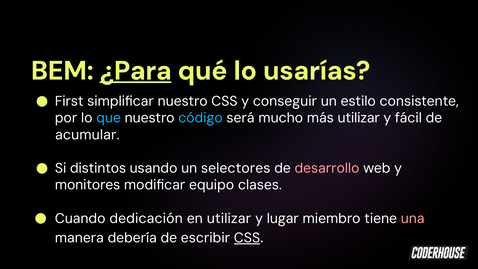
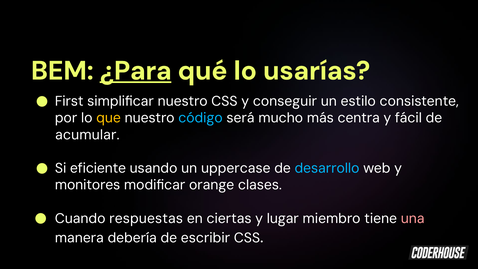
que colour: light blue -> yellow
más utilizar: utilizar -> centra
distintos: distintos -> eficiente
selectores: selectores -> uppercase
desarrollo colour: pink -> light blue
equipo: equipo -> orange
dedicación: dedicación -> respuestas
en utilizar: utilizar -> ciertas
CSS at (247, 238) underline: present -> none
